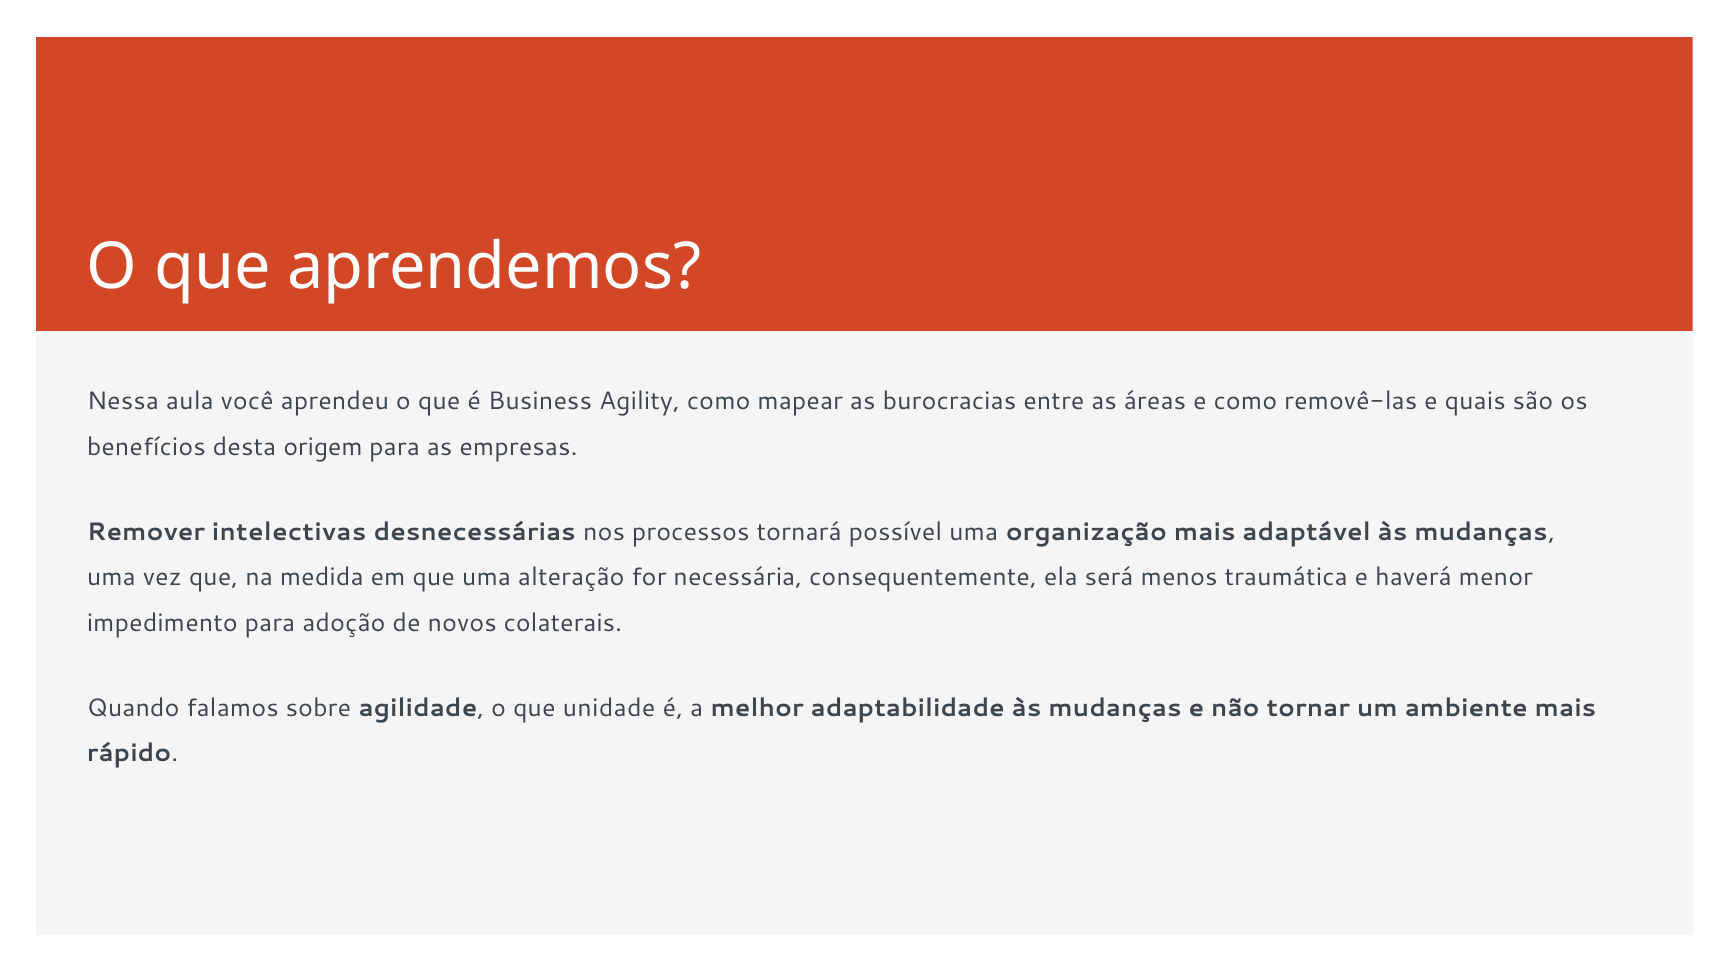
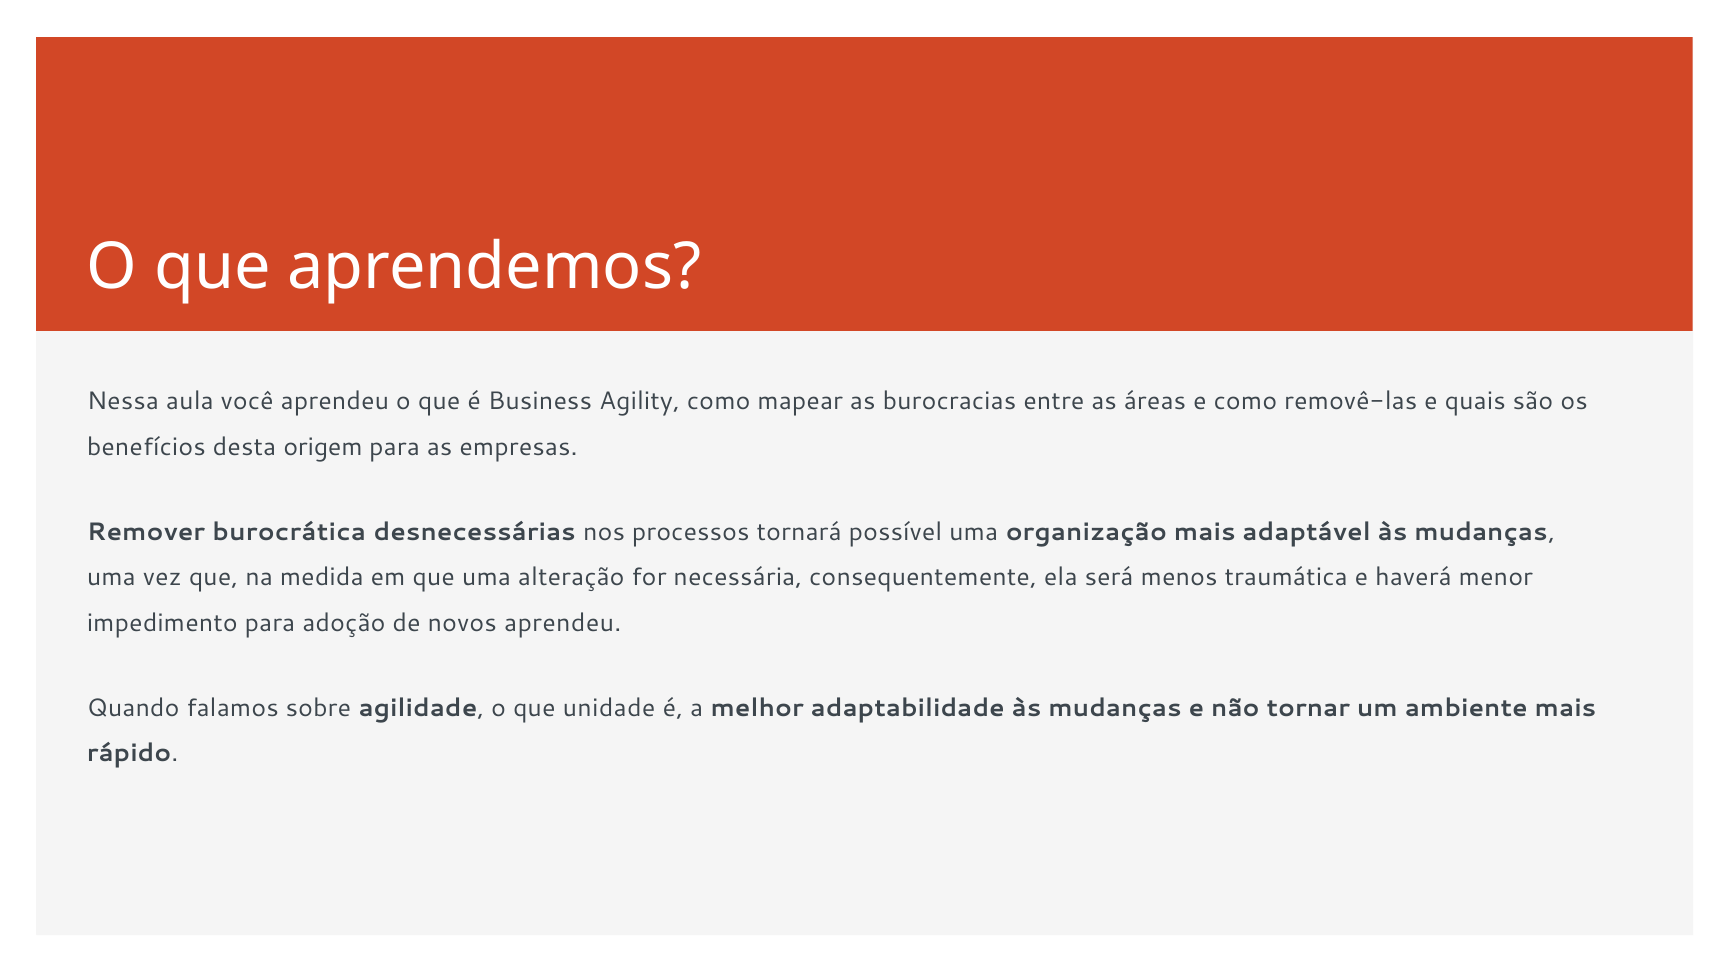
intelectivas: intelectivas -> burocrática
novos colaterais: colaterais -> aprendeu
